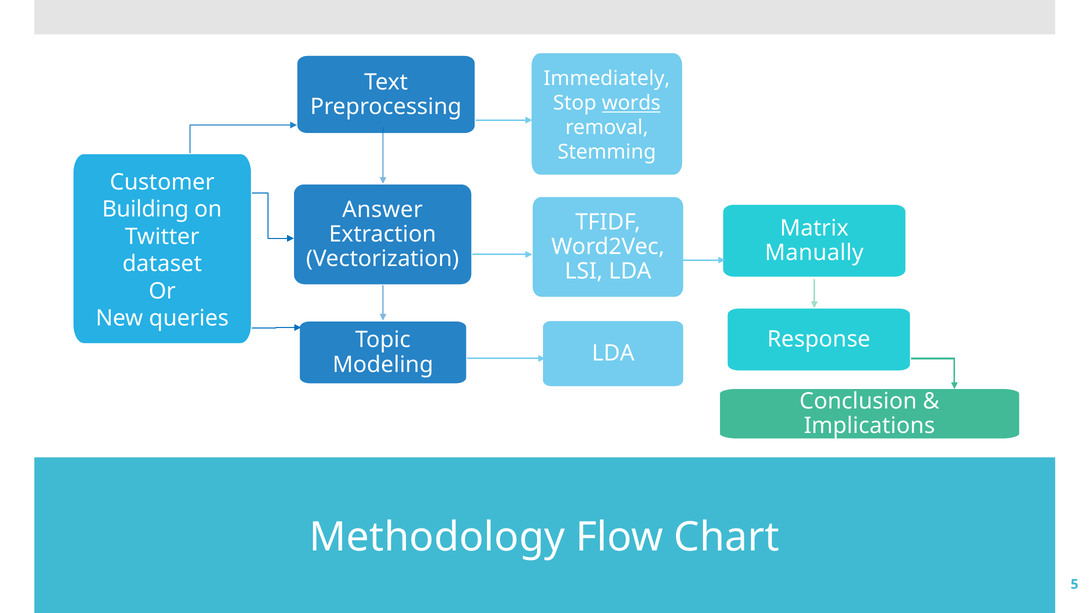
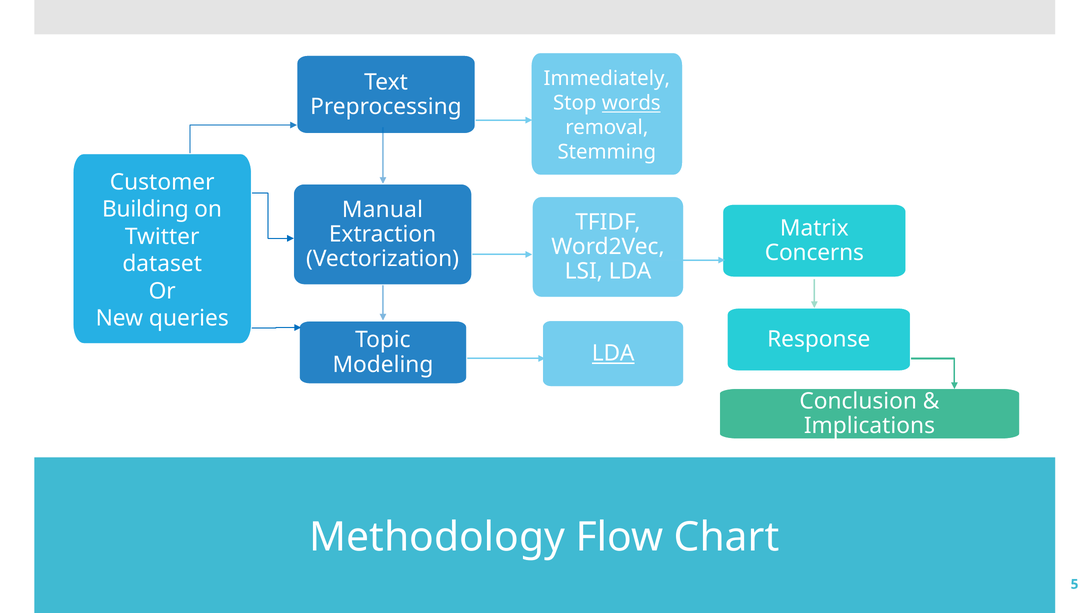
Answer: Answer -> Manual
Manually: Manually -> Concerns
LDA at (613, 353) underline: none -> present
